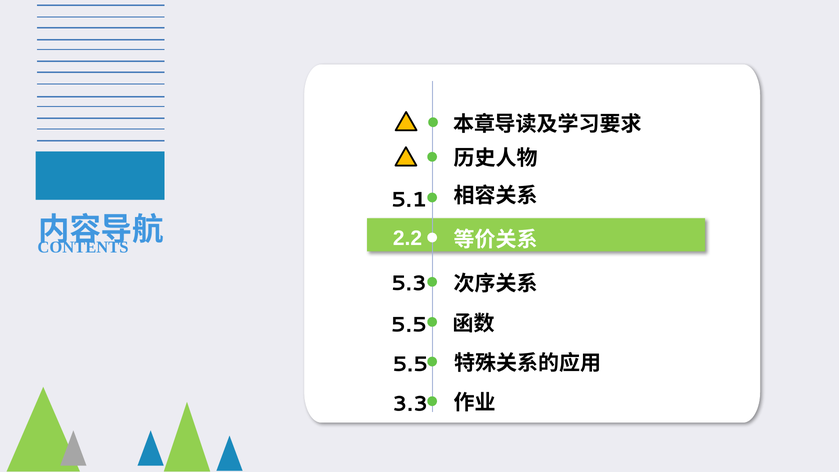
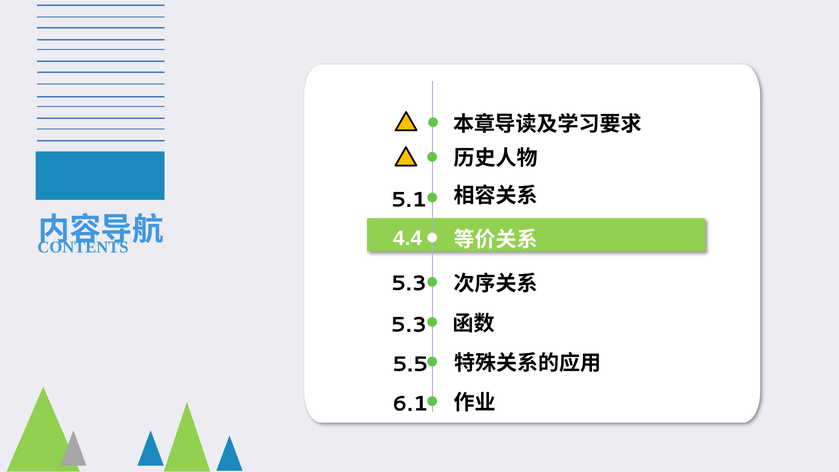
2.2: 2.2 -> 4.4
5.5 at (409, 325): 5.5 -> 5.3
3.3: 3.3 -> 6.1
